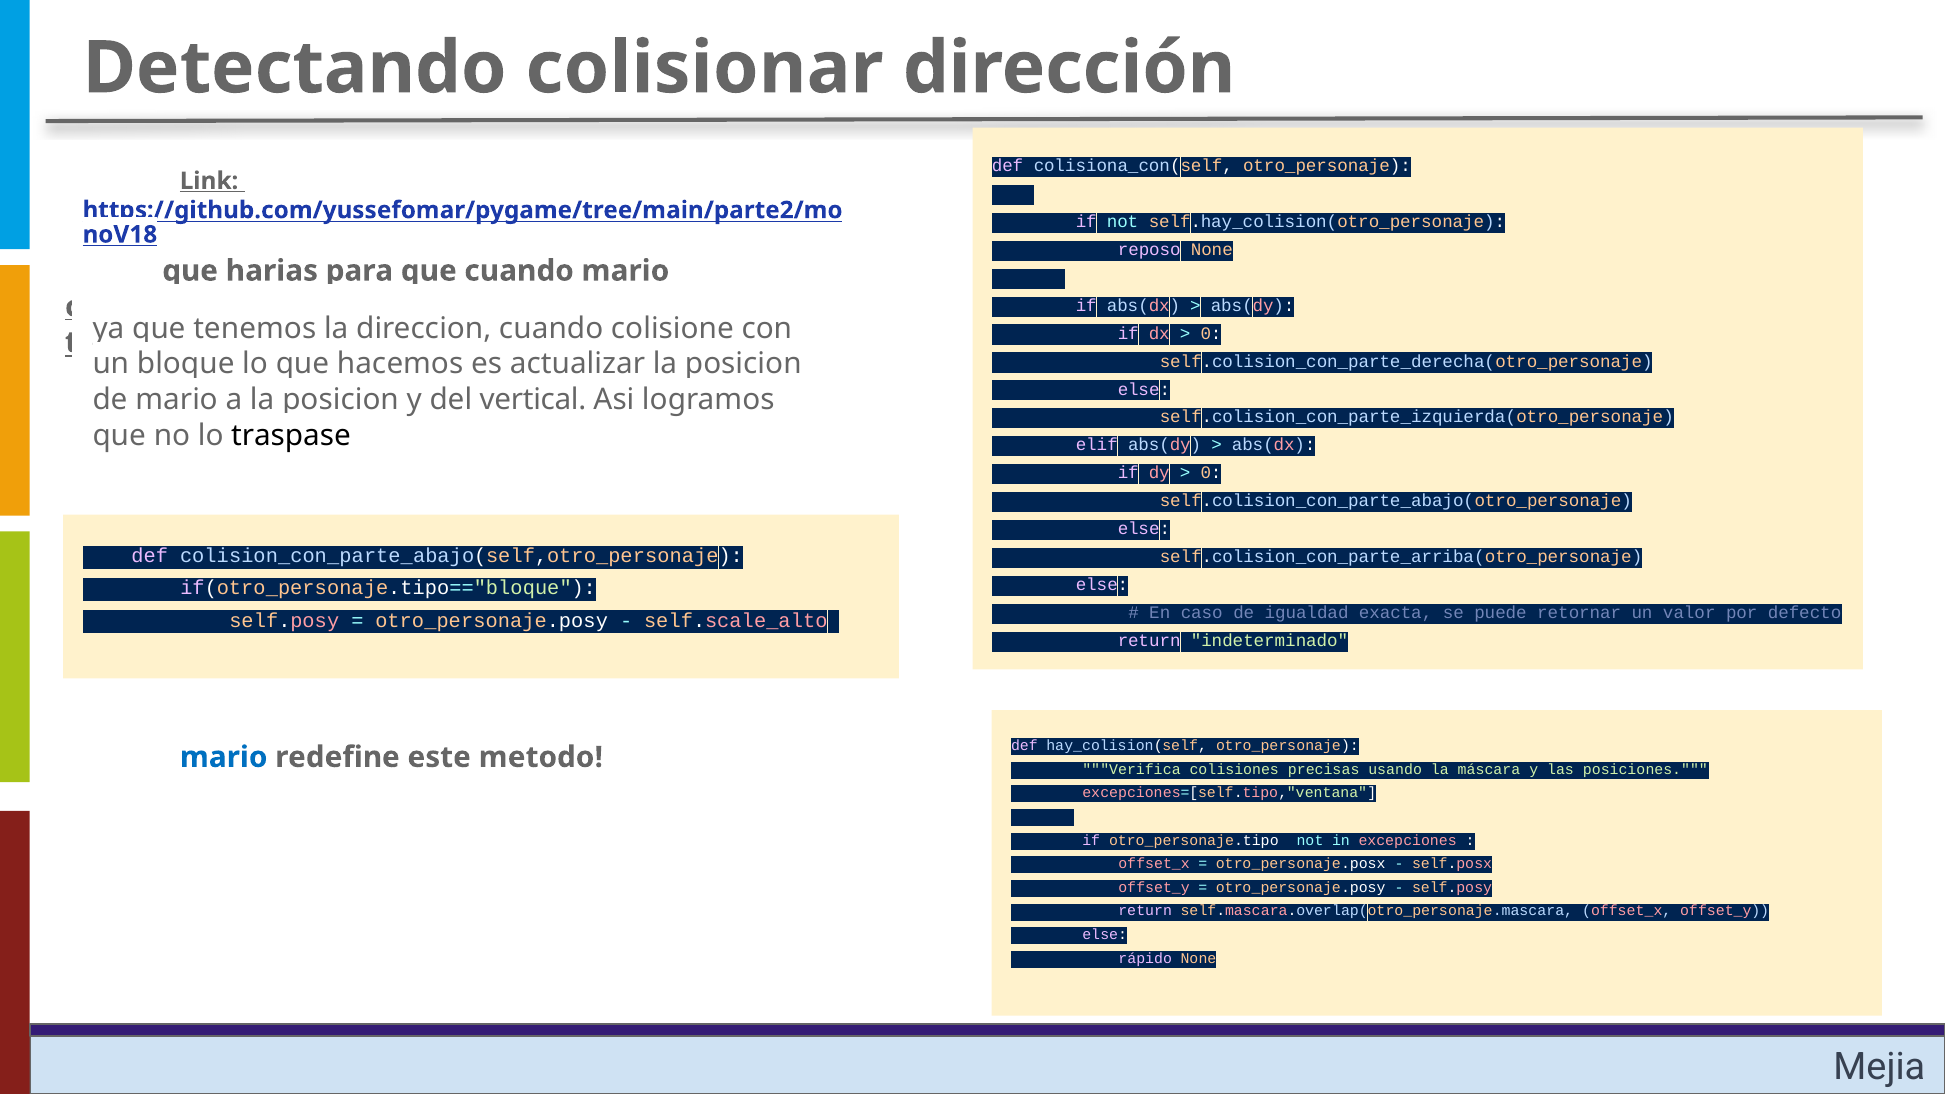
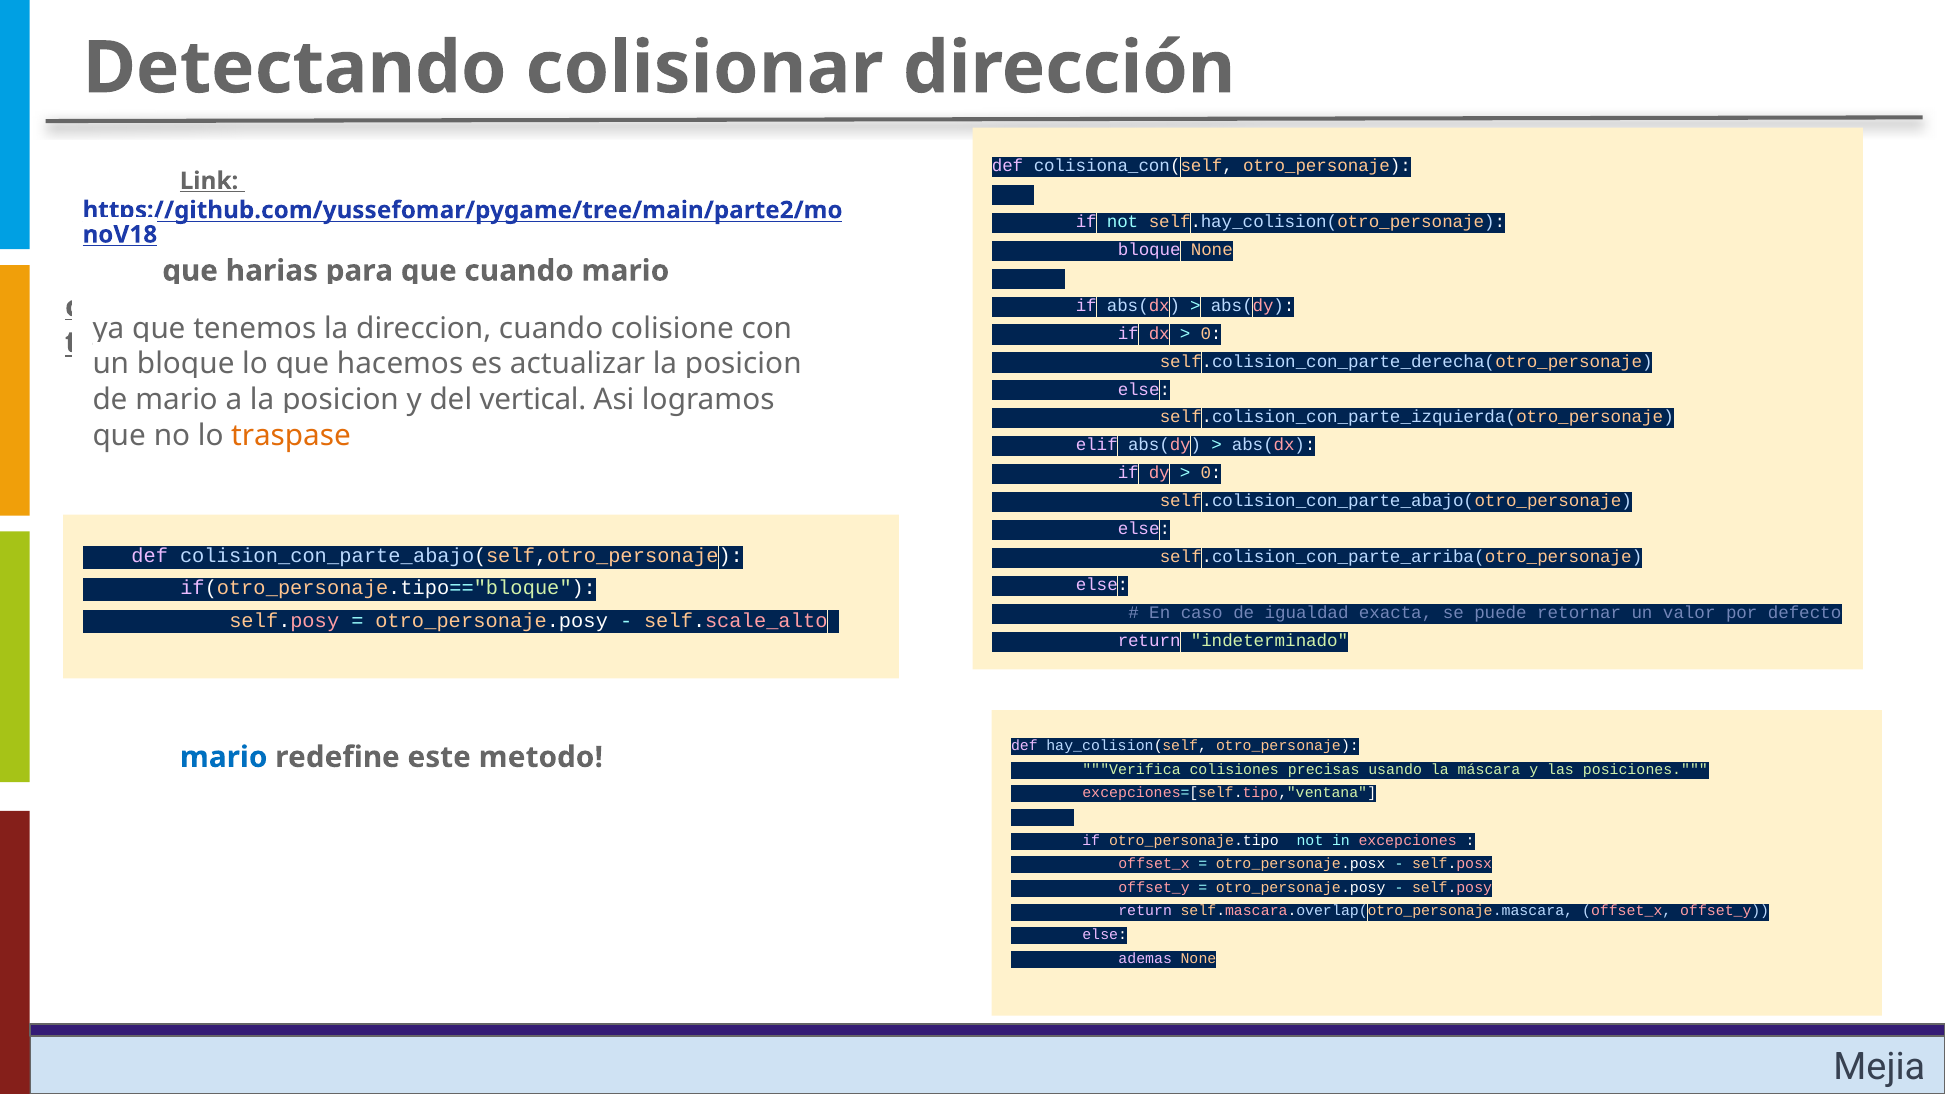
reposo at (1149, 250): reposo -> bloque
traspase colour: black -> orange
rápido: rápido -> ademas
